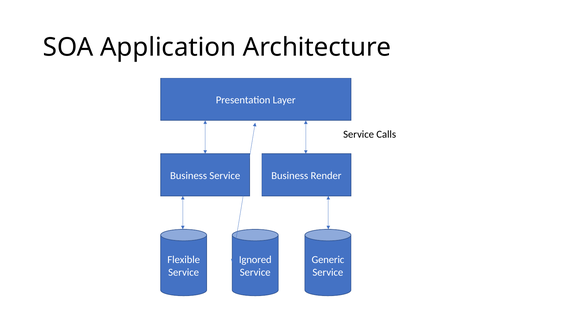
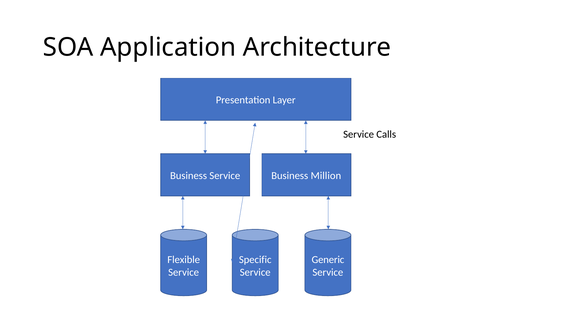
Render: Render -> Million
Ignored: Ignored -> Specific
